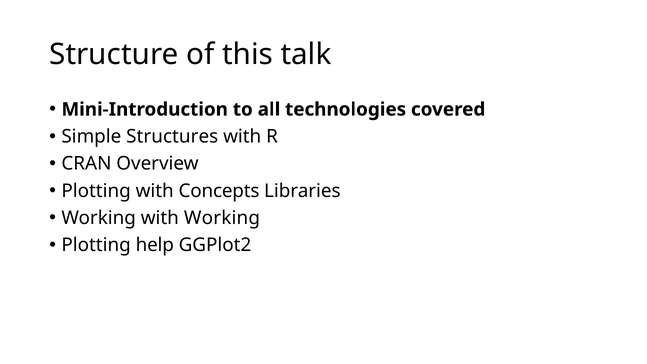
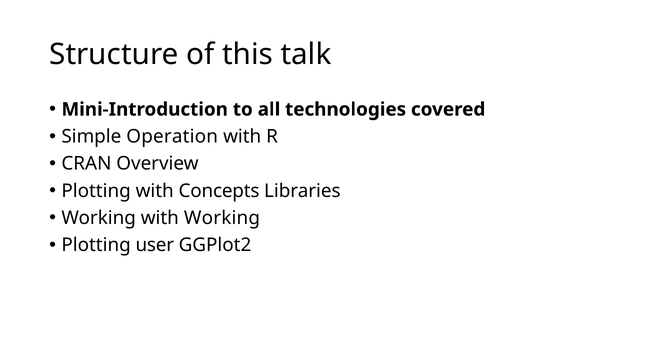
Structures: Structures -> Operation
help: help -> user
